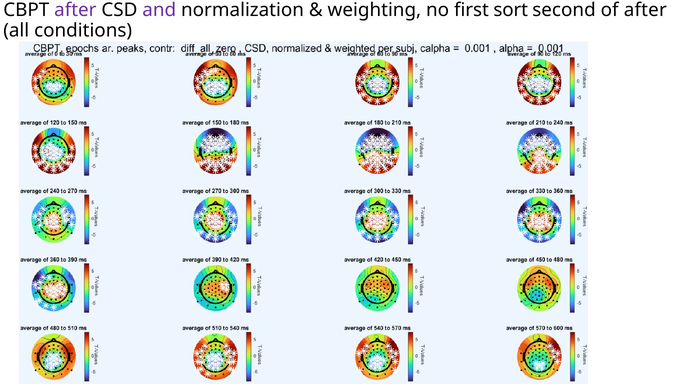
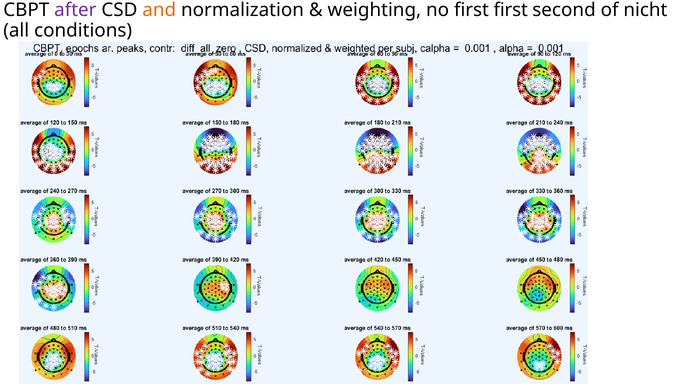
and colour: purple -> orange
first sort: sort -> first
of after: after -> nicht
